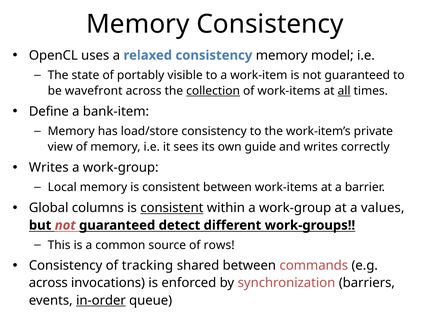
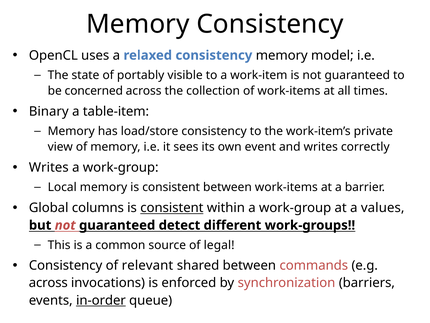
wavefront: wavefront -> concerned
collection underline: present -> none
all underline: present -> none
Define: Define -> Binary
bank-item: bank-item -> table-item
guide: guide -> event
rows: rows -> legal
tracking: tracking -> relevant
